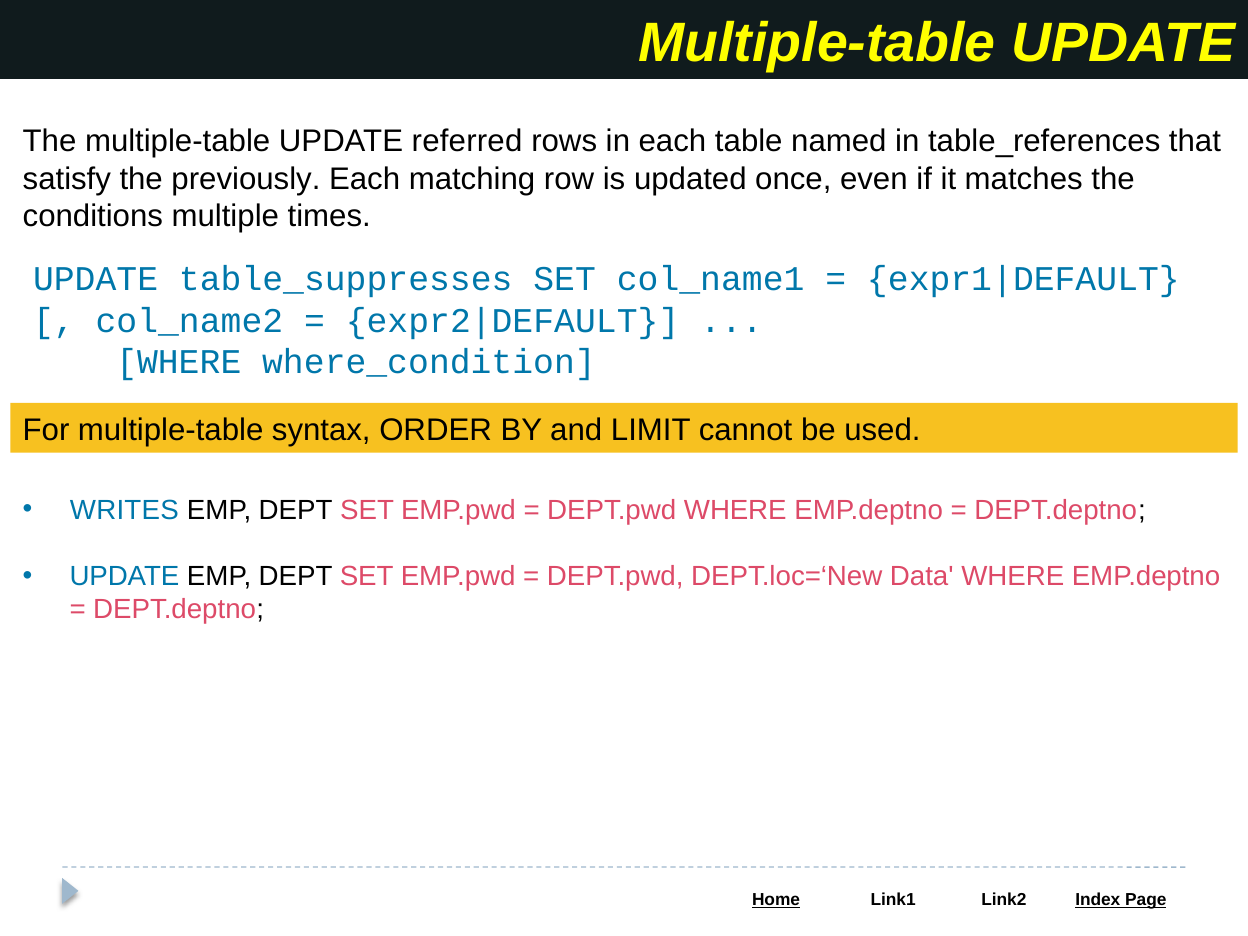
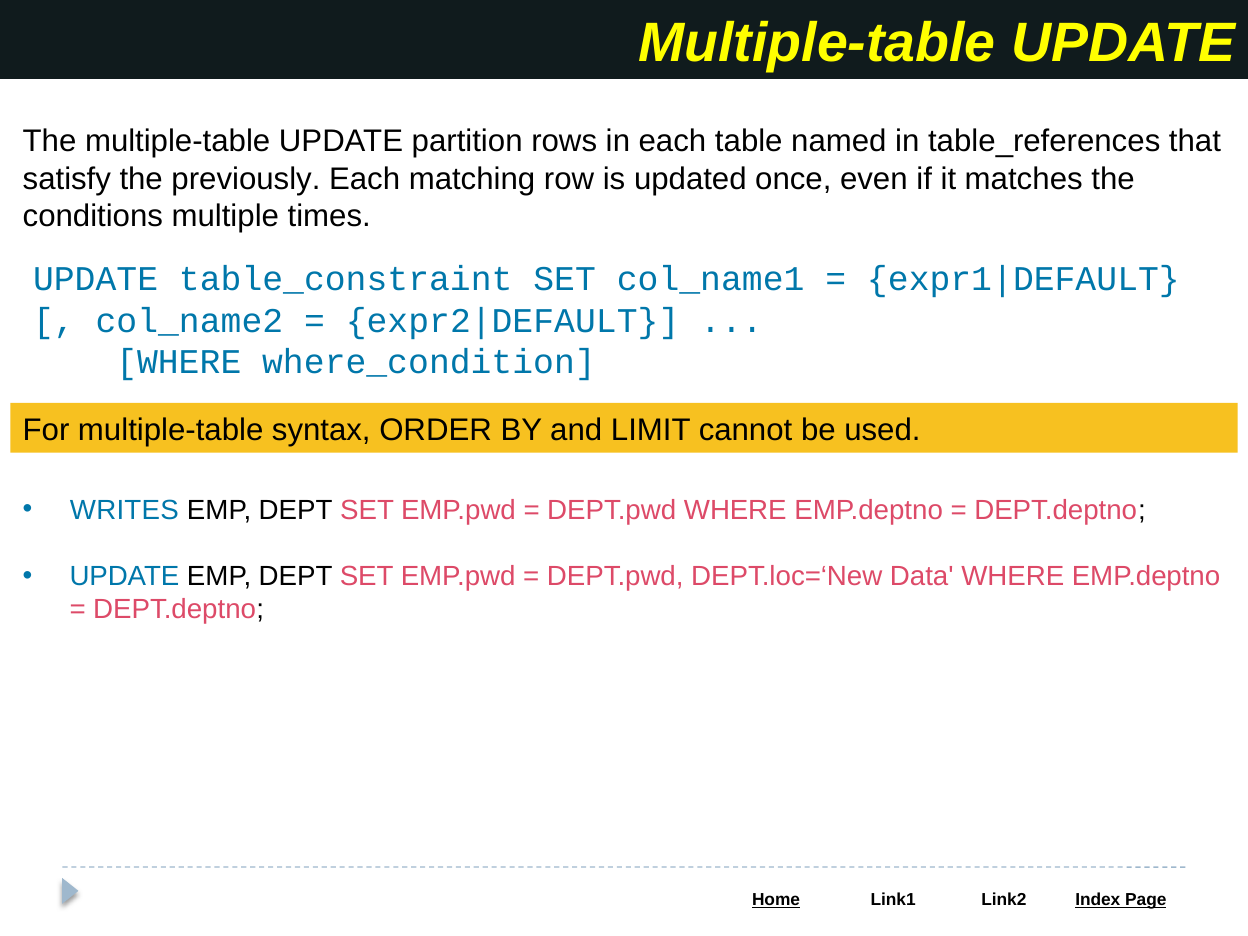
referred: referred -> partition
table_suppresses: table_suppresses -> table_constraint
